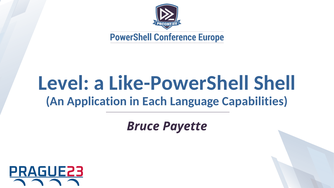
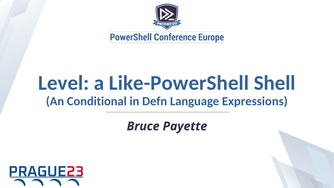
Application: Application -> Conditional
Each: Each -> Defn
Capabilities: Capabilities -> Expressions
